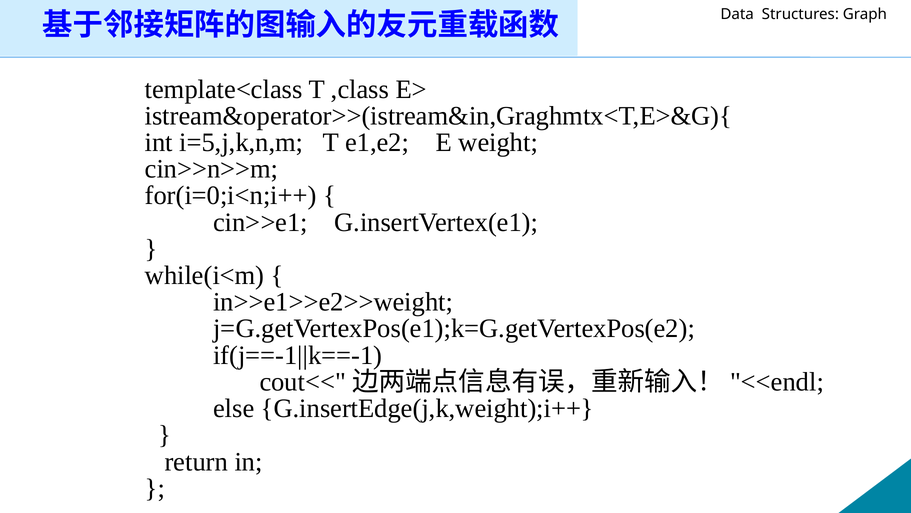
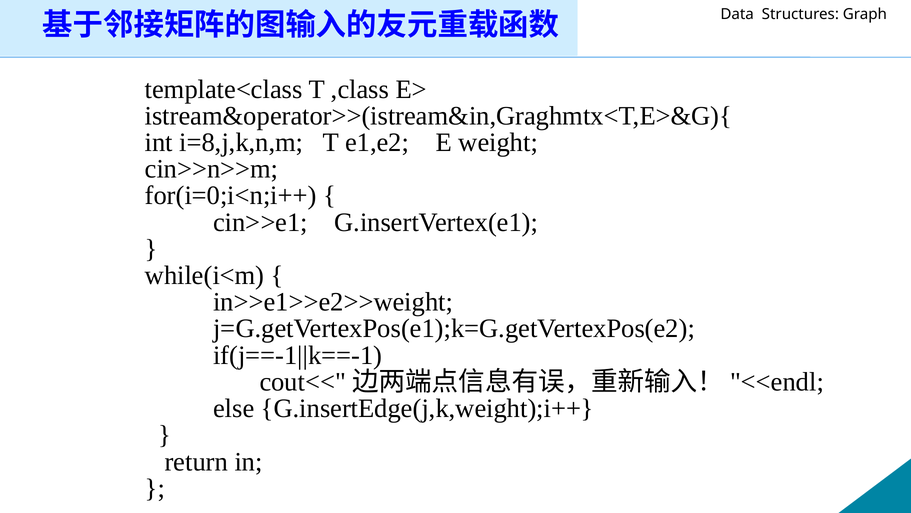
i=5,j,k,n,m: i=5,j,k,n,m -> i=8,j,k,n,m
